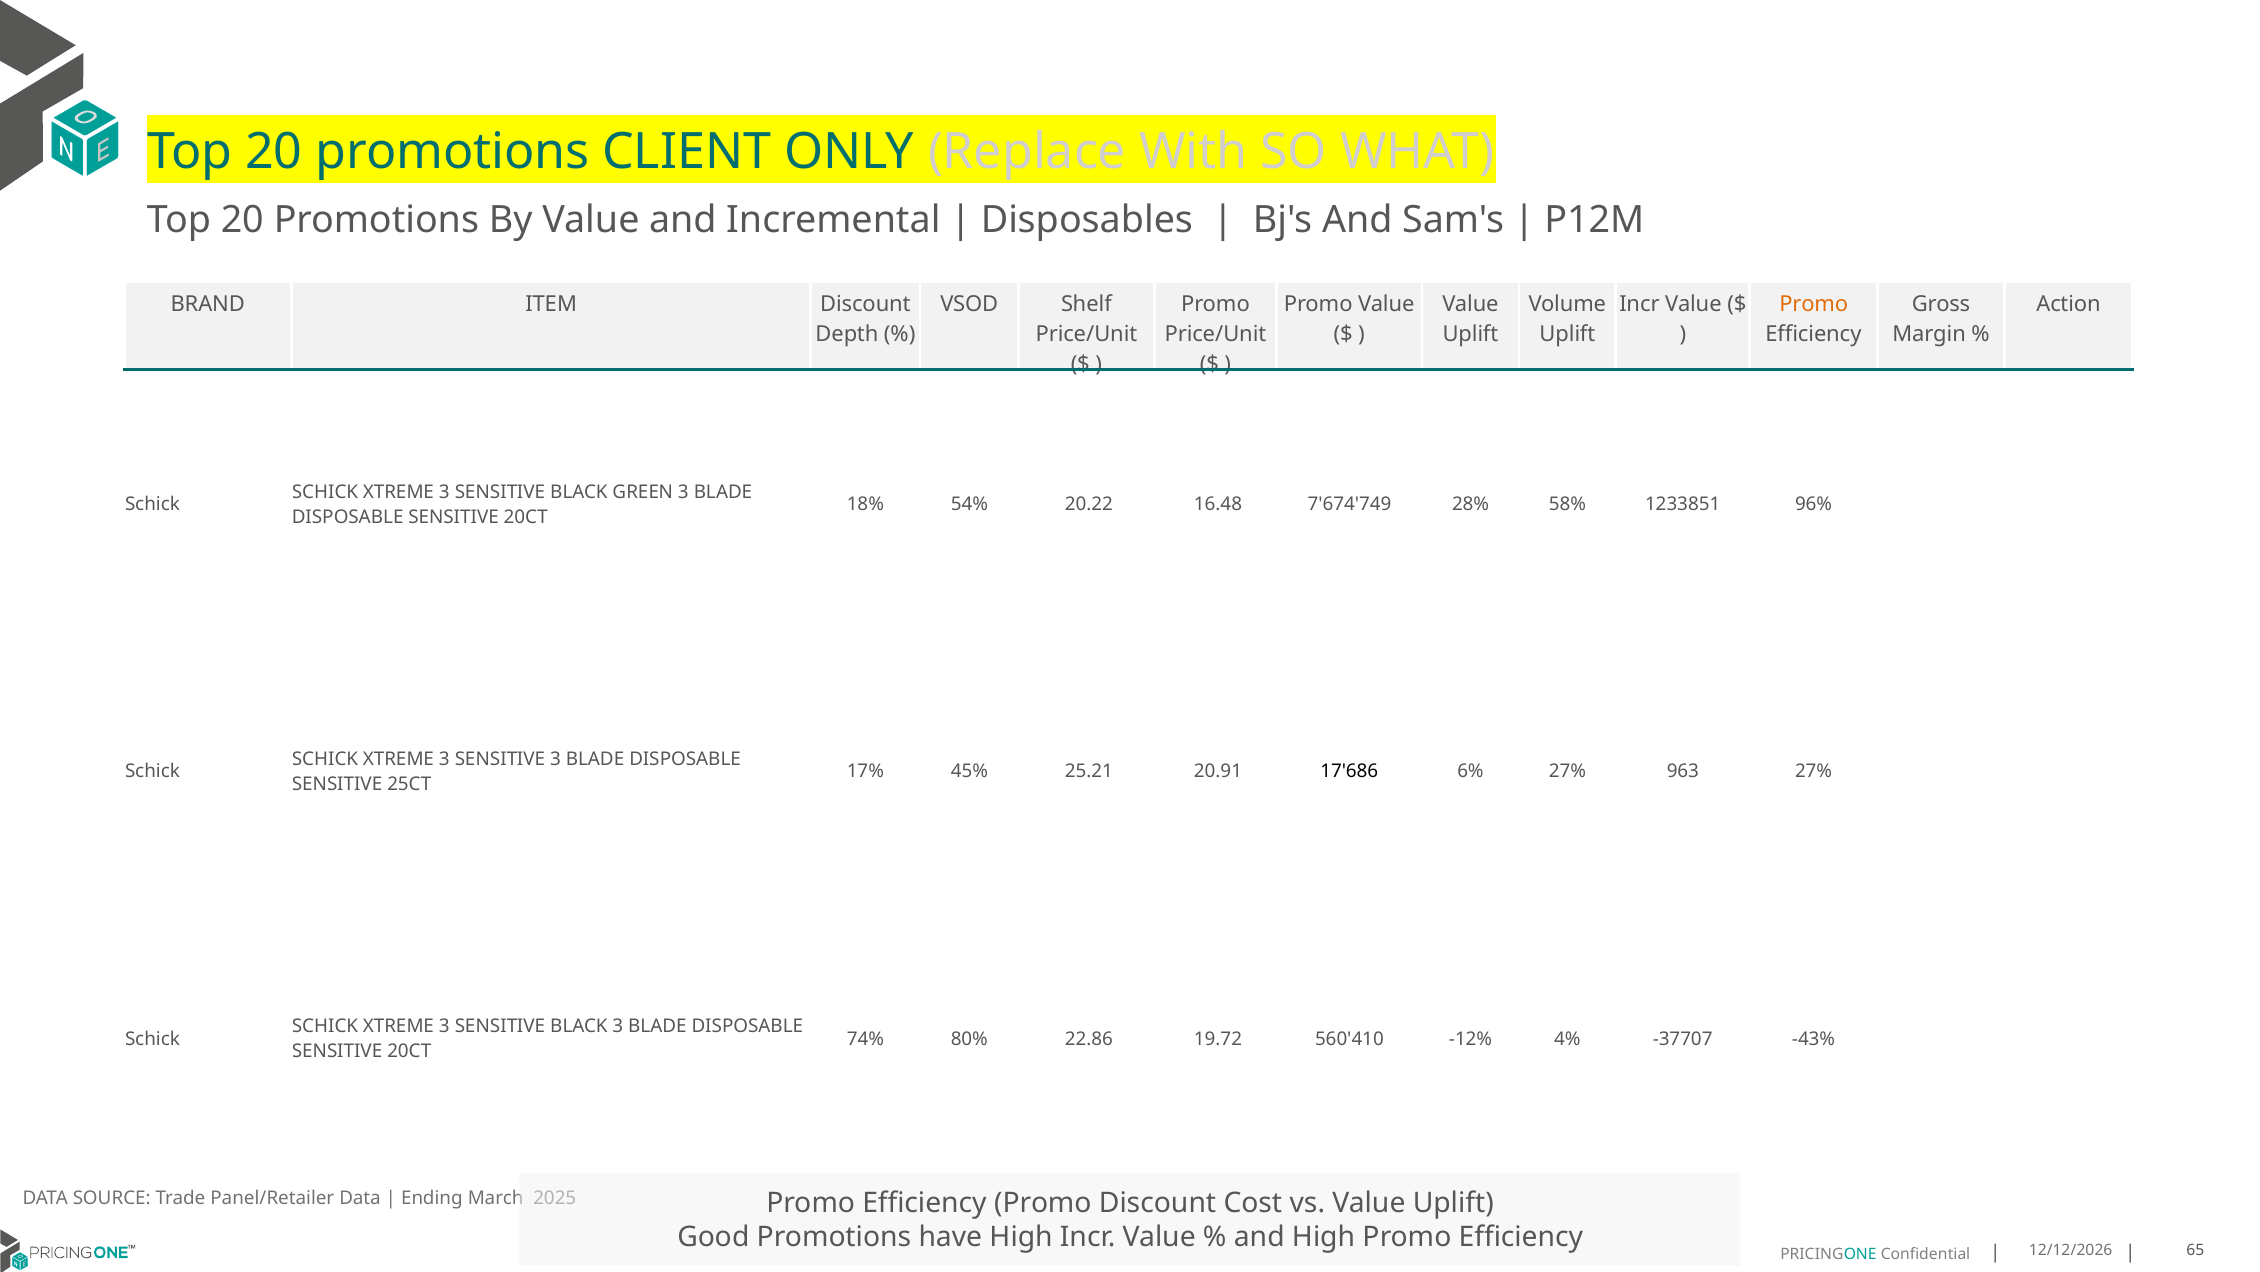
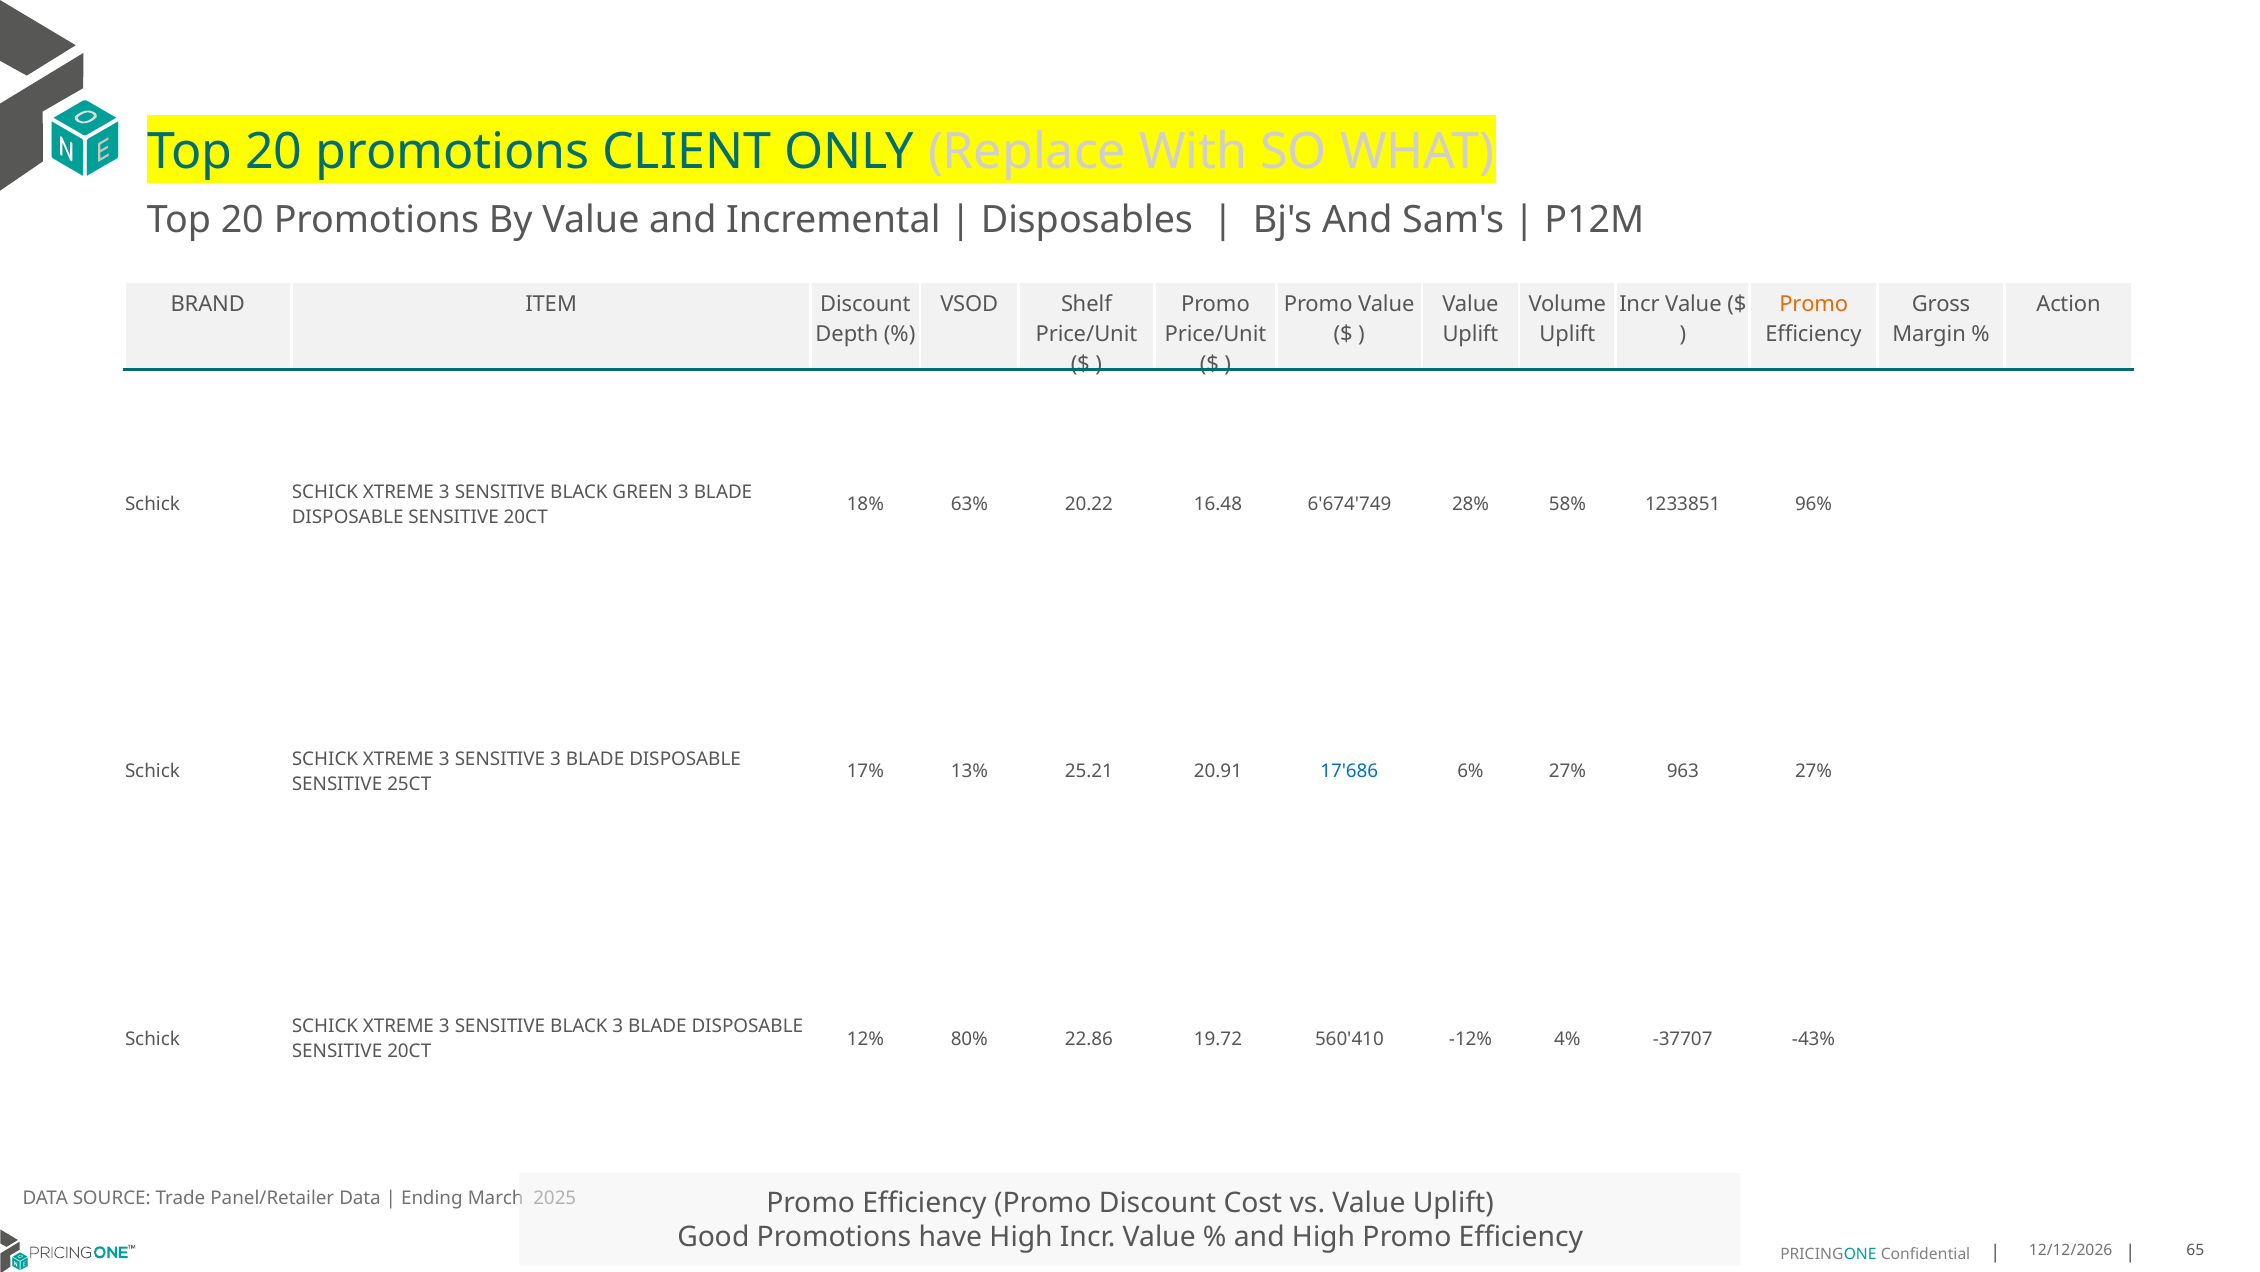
54%: 54% -> 63%
7'674'749: 7'674'749 -> 6'674'749
45%: 45% -> 13%
17'686 colour: black -> blue
74%: 74% -> 12%
